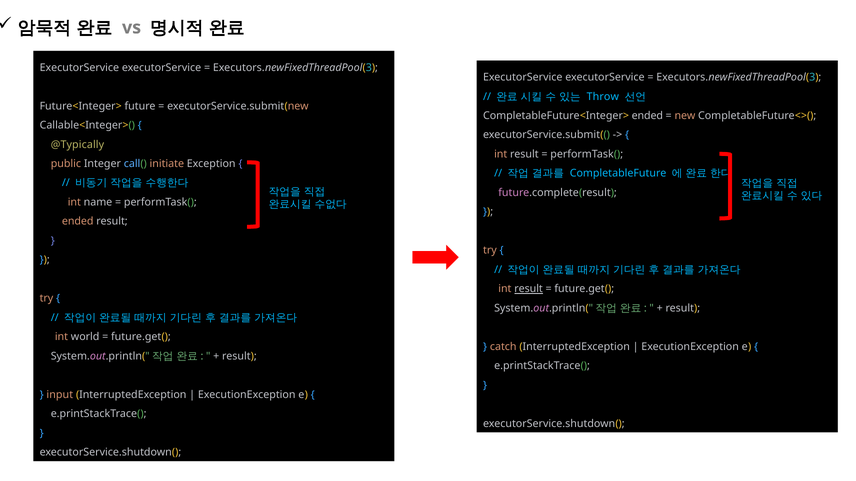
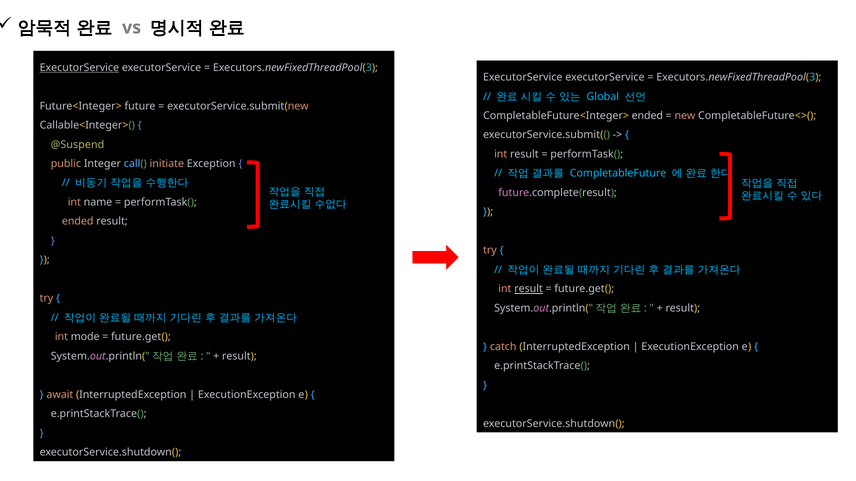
ExecutorService at (79, 68) underline: none -> present
Throw: Throw -> Global
@Typically: @Typically -> @Suspend
world: world -> mode
input: input -> await
